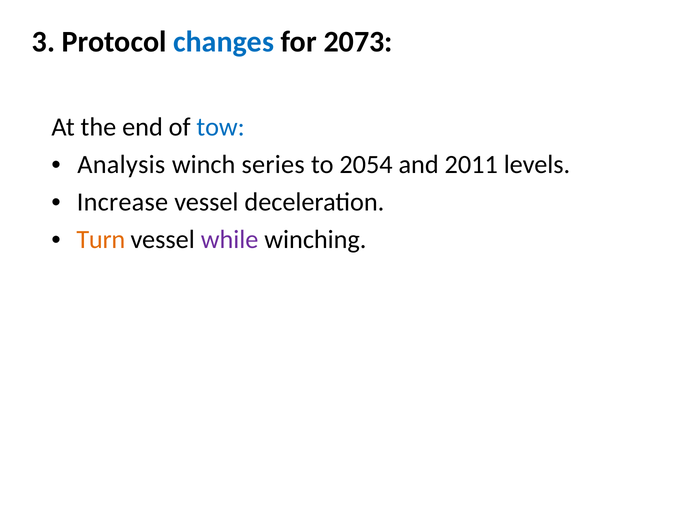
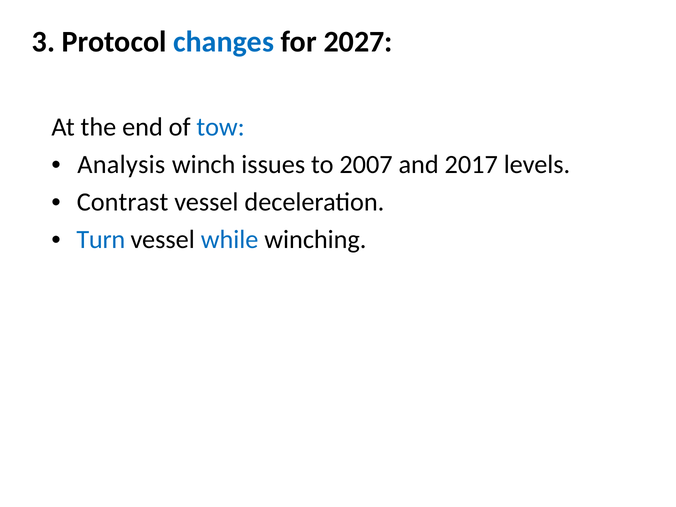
2073: 2073 -> 2027
series: series -> issues
2054: 2054 -> 2007
2011: 2011 -> 2017
Increase: Increase -> Contrast
Turn colour: orange -> blue
while colour: purple -> blue
